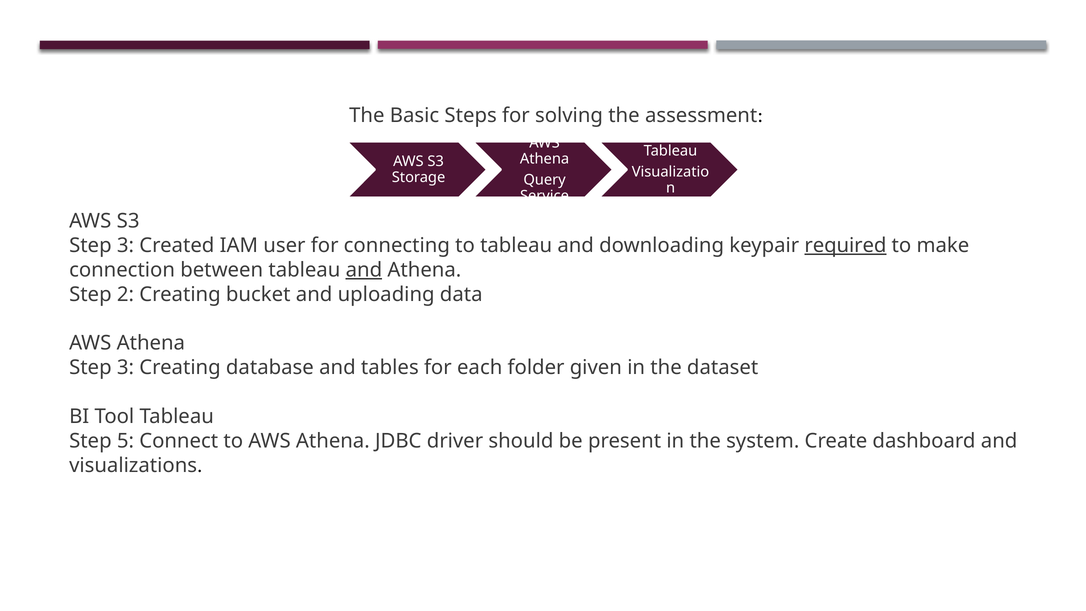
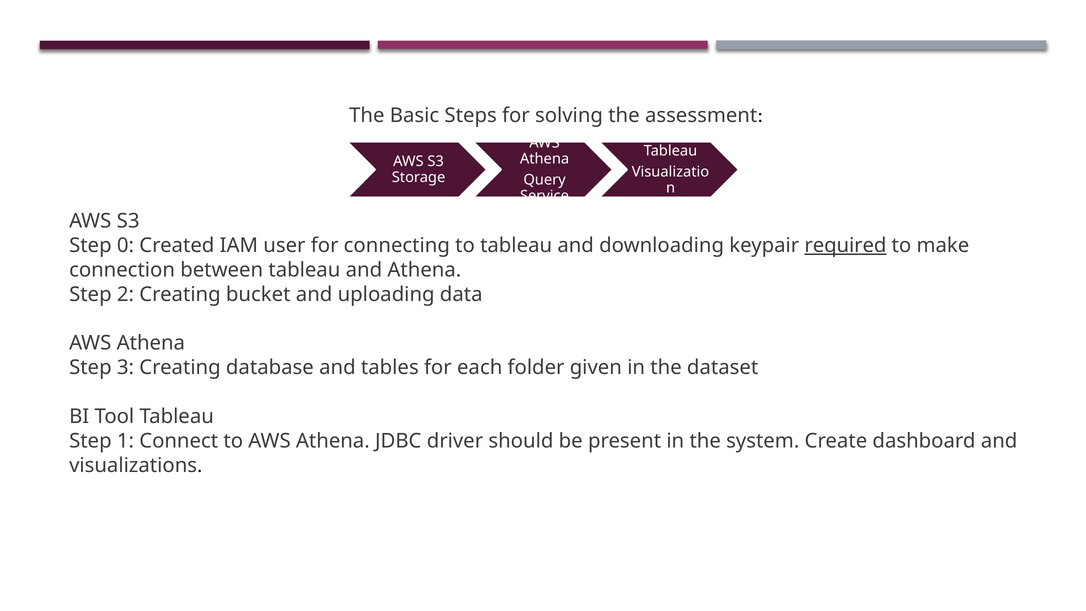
3 at (125, 245): 3 -> 0
and at (364, 270) underline: present -> none
5: 5 -> 1
